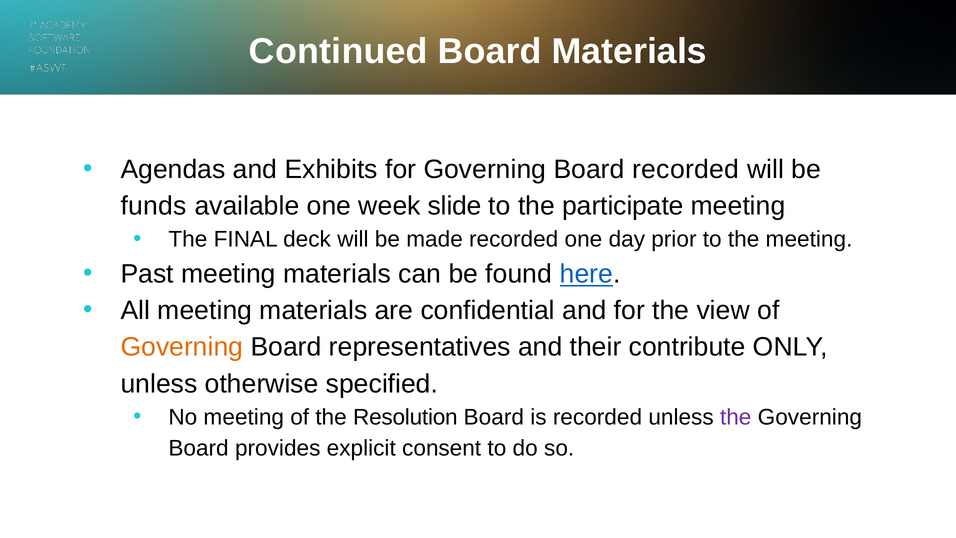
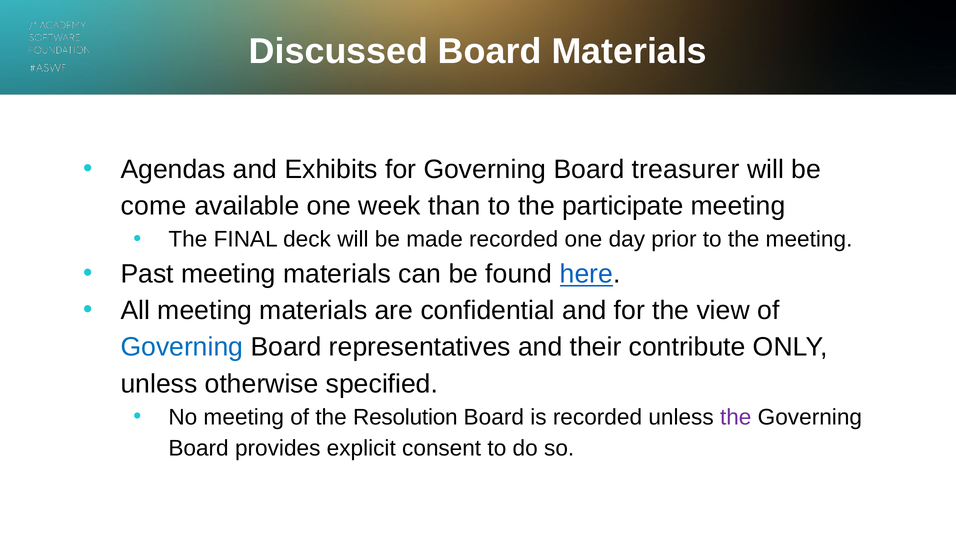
Continued: Continued -> Discussed
Board recorded: recorded -> treasurer
funds: funds -> come
slide: slide -> than
Governing at (182, 347) colour: orange -> blue
